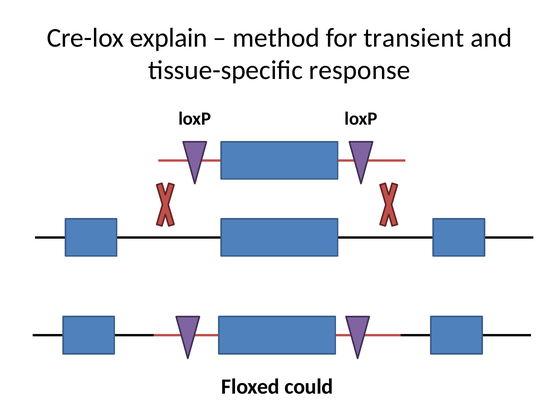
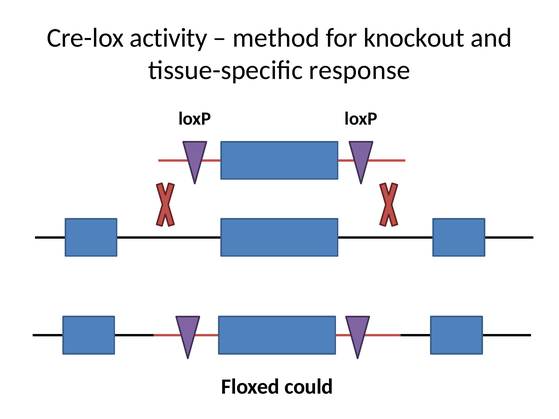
explain: explain -> activity
transient: transient -> knockout
